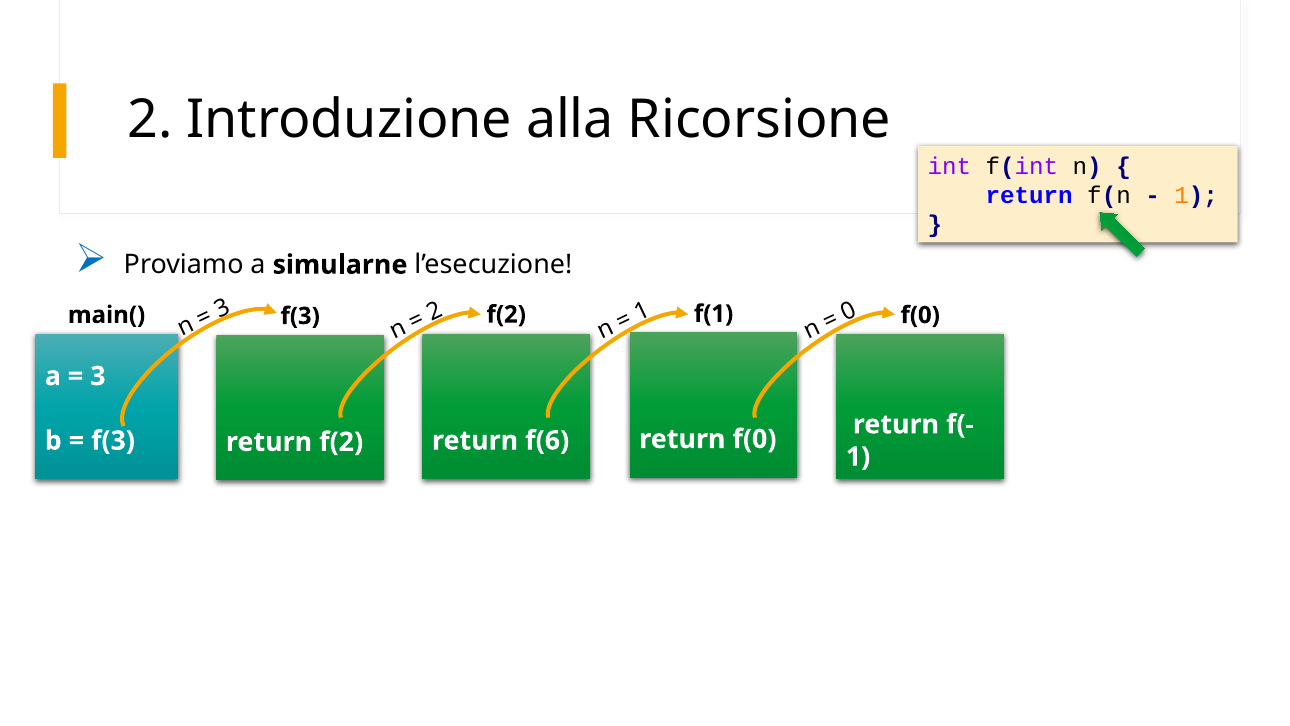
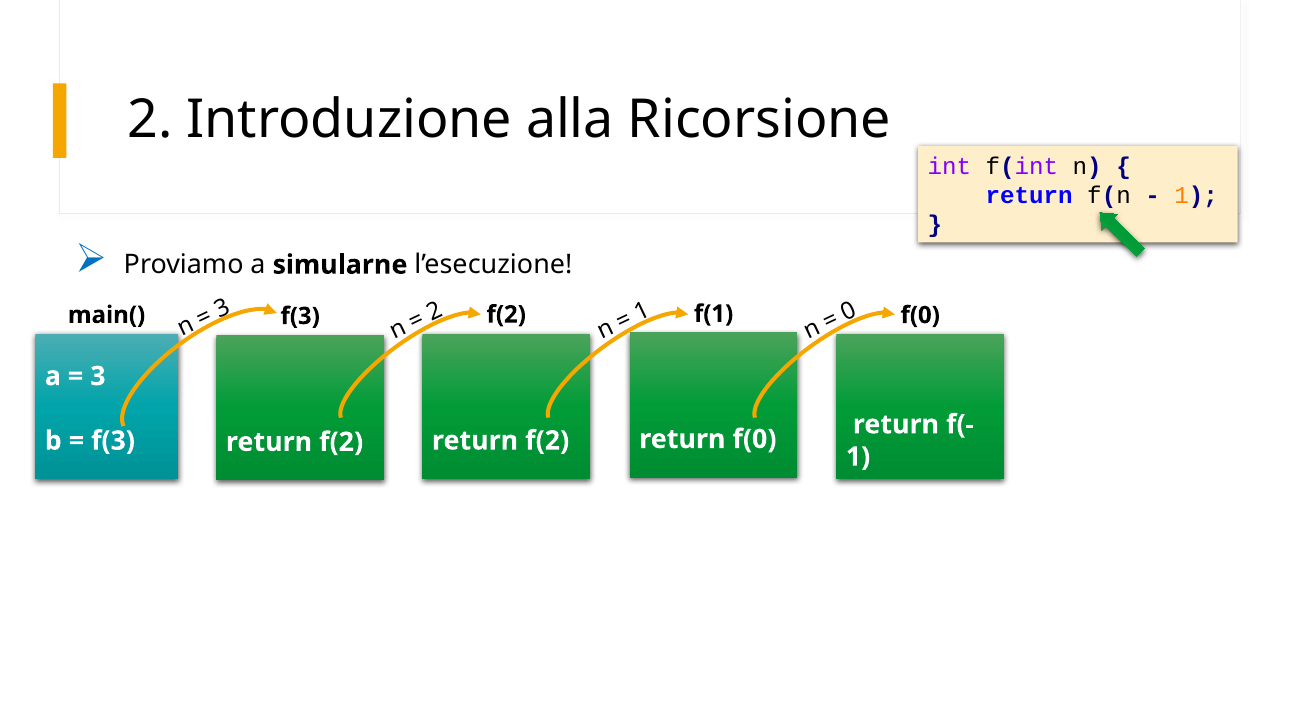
f(6 at (547, 440): f(6 -> f(2
